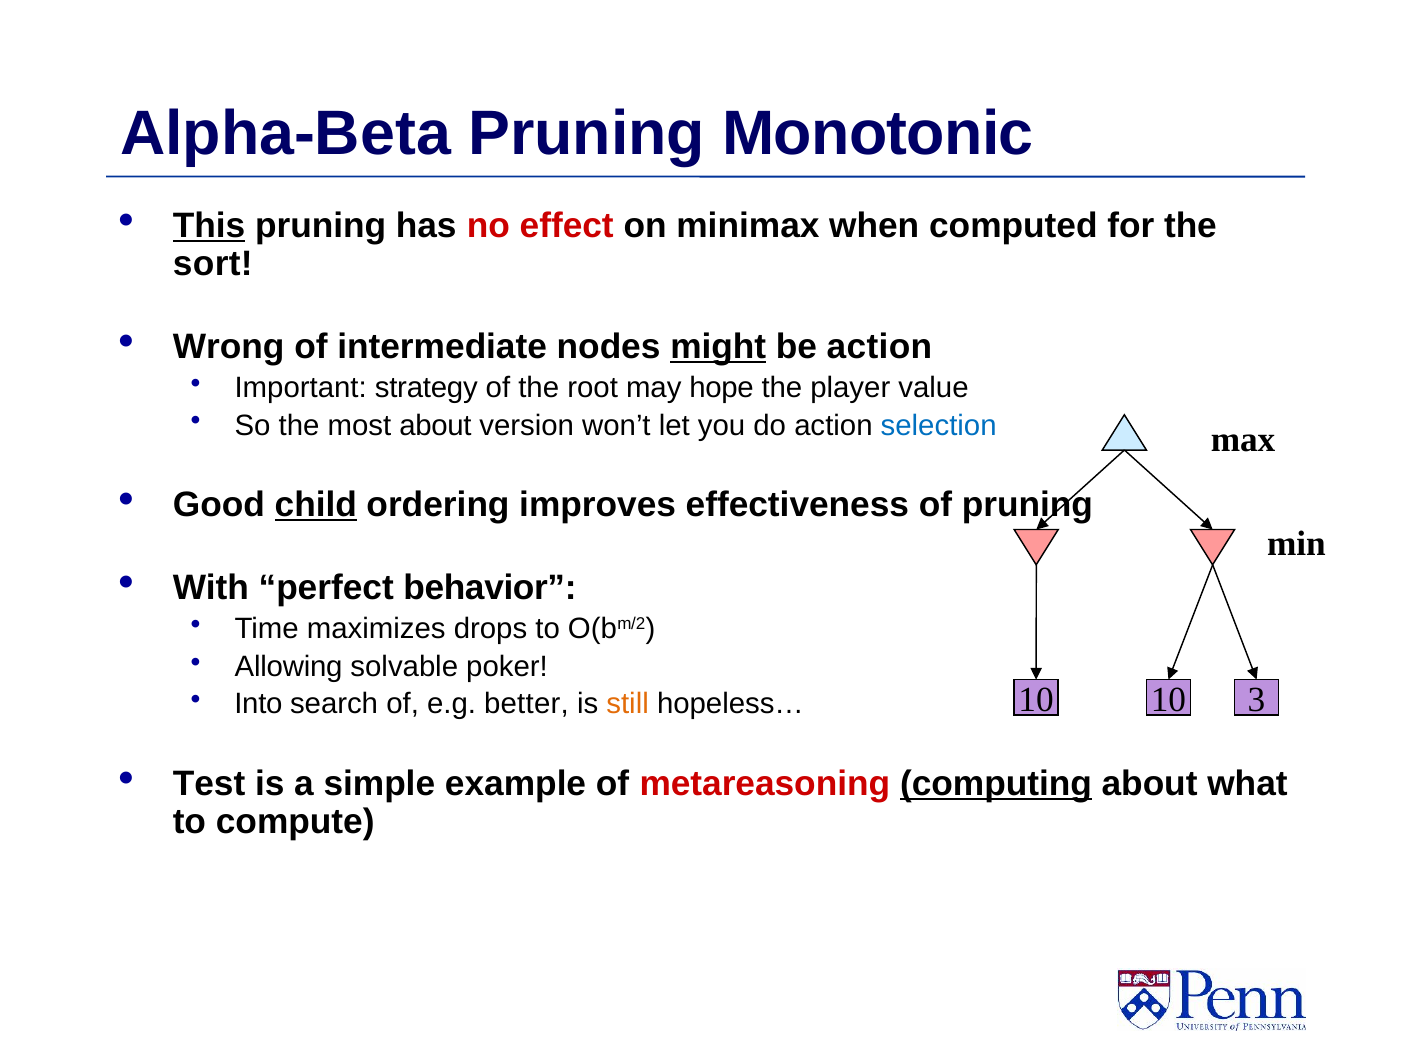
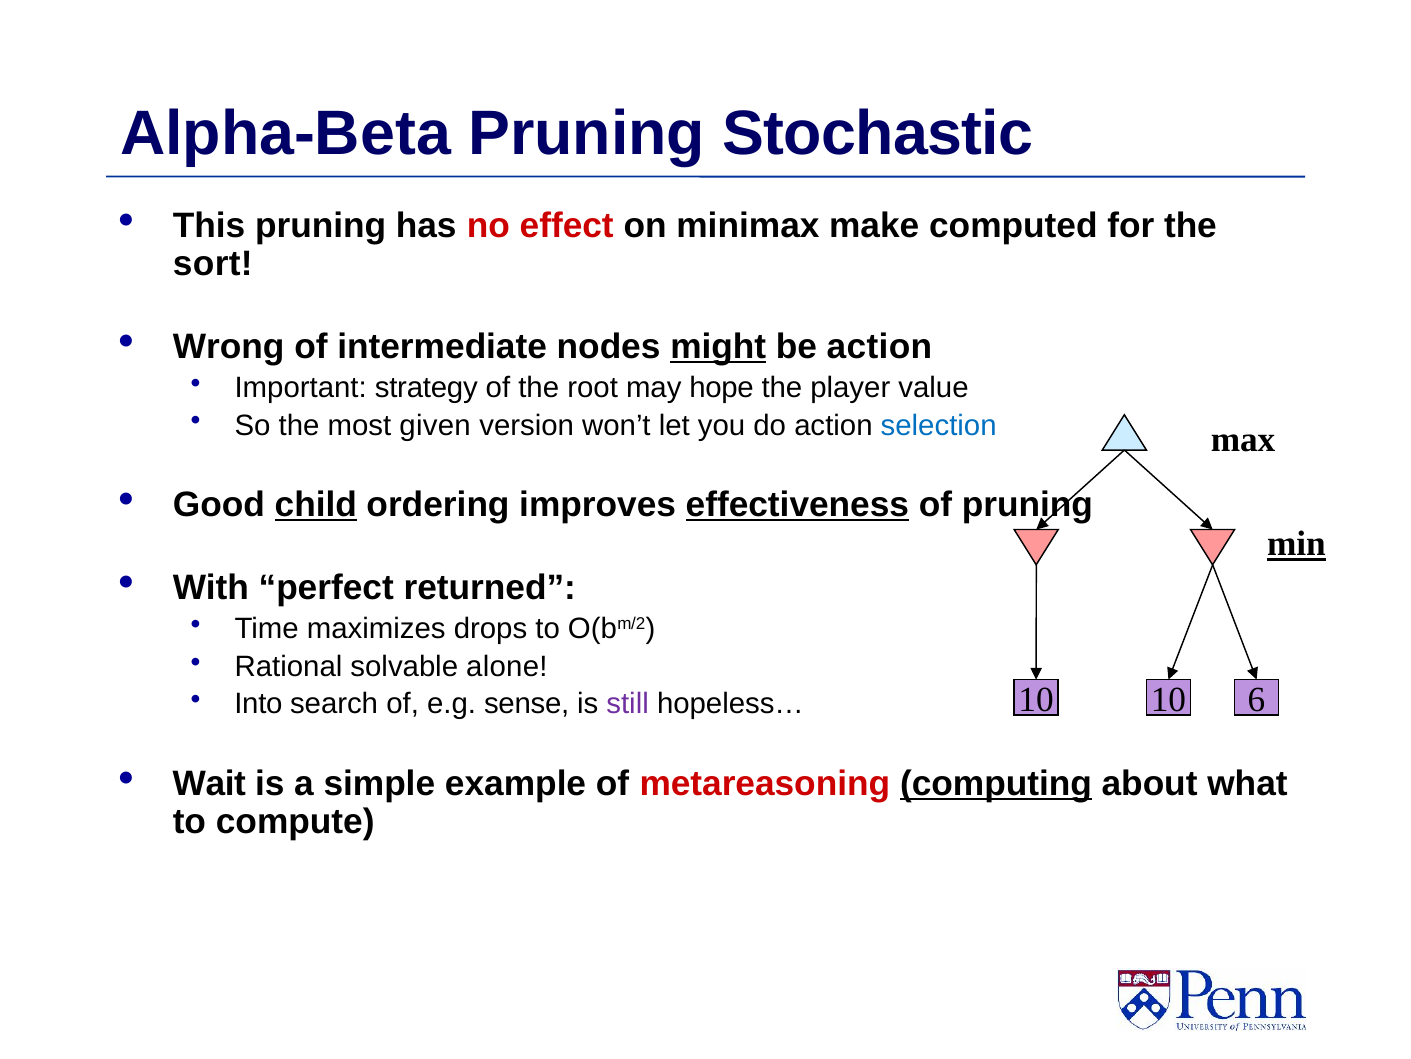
Monotonic: Monotonic -> Stochastic
This underline: present -> none
when: when -> make
most about: about -> given
effectiveness underline: none -> present
min underline: none -> present
behavior: behavior -> returned
Allowing: Allowing -> Rational
poker: poker -> alone
3: 3 -> 6
better: better -> sense
still colour: orange -> purple
Test: Test -> Wait
